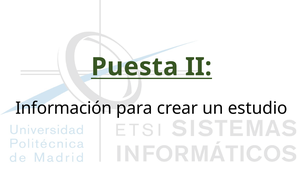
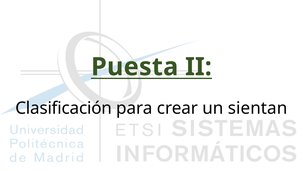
Información: Información -> Clasificación
estudio: estudio -> sientan
